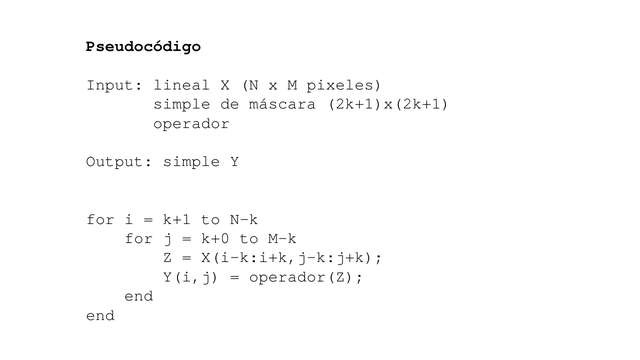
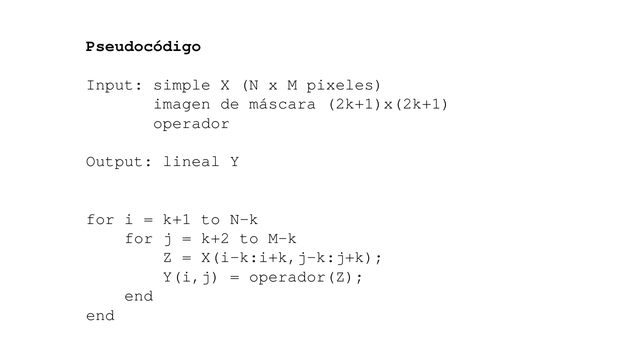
lineal: lineal -> simple
simple at (182, 104): simple -> imagen
Output simple: simple -> lineal
k+0: k+0 -> k+2
